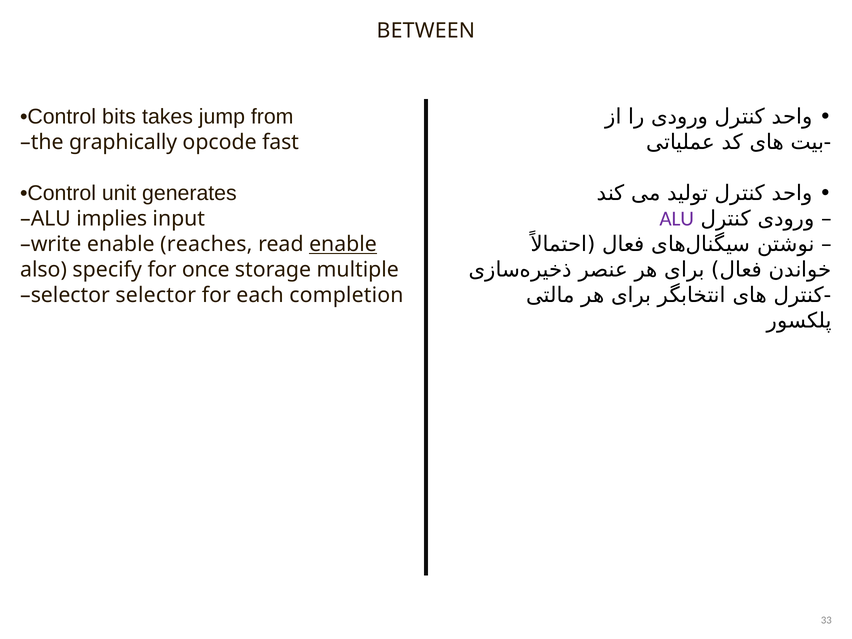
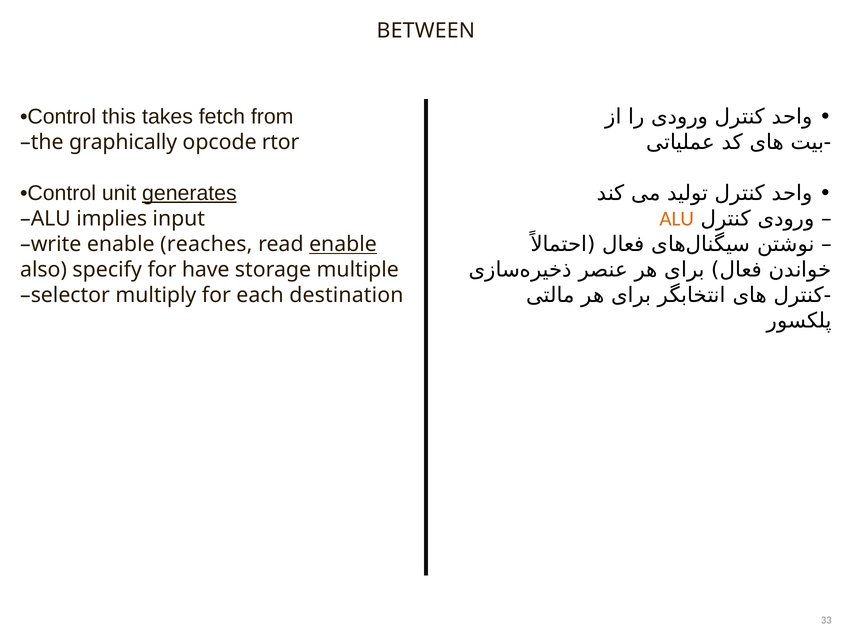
bits: bits -> this
jump: jump -> fetch
fast: fast -> rtor
generates underline: none -> present
ALU at (677, 219) colour: purple -> orange
once: once -> have
selector selector: selector -> multiply
completion: completion -> destination
